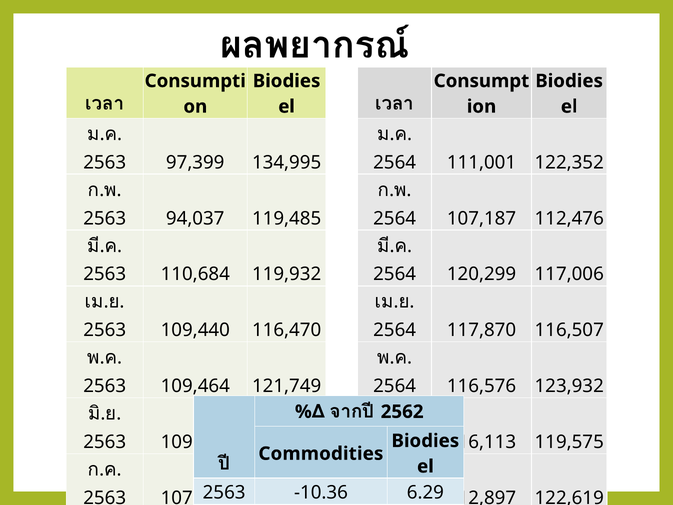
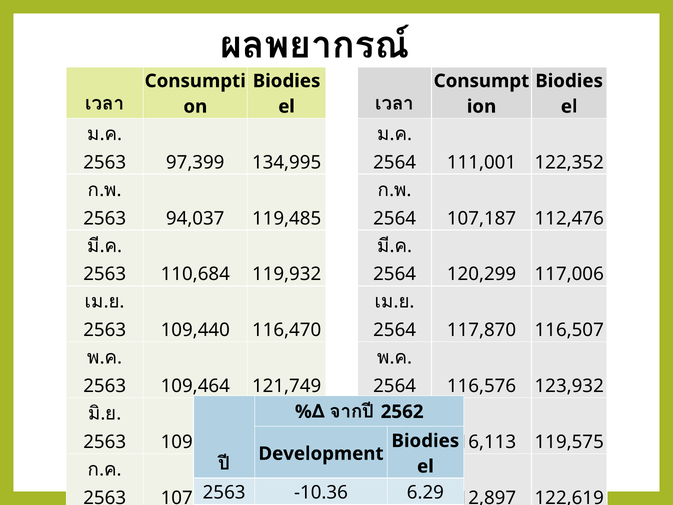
Commodities: Commodities -> Development
